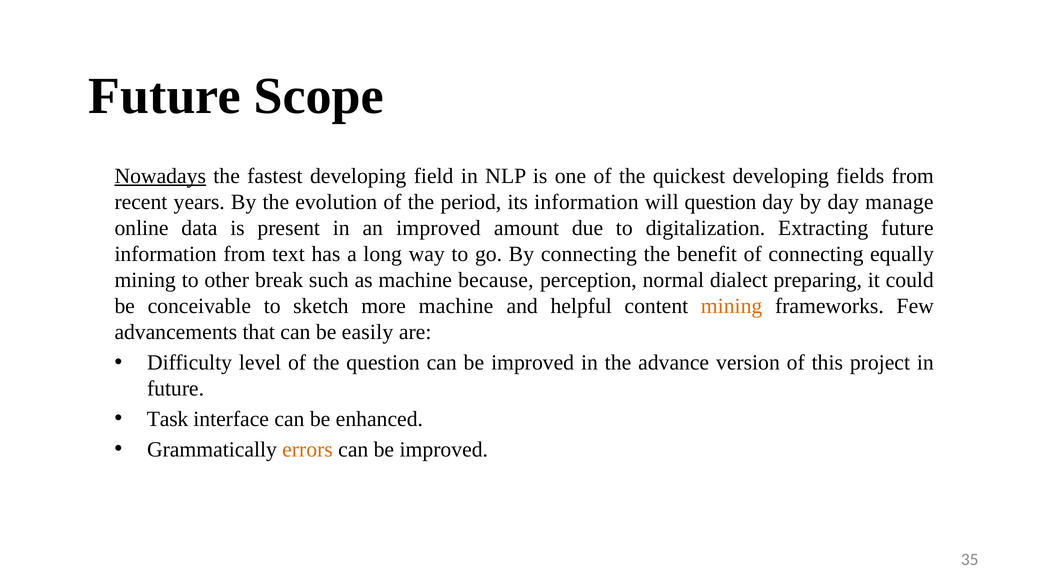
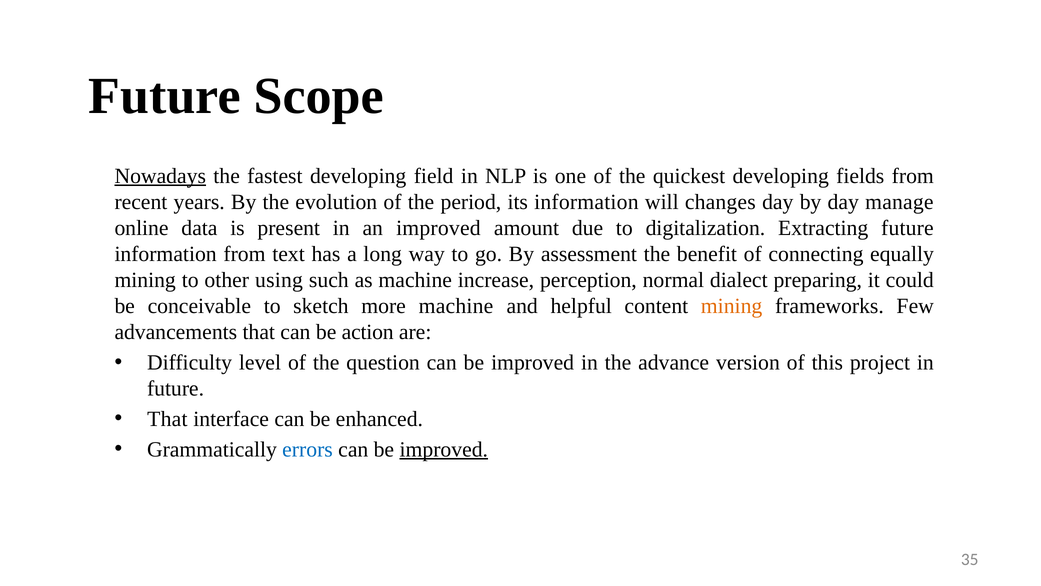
will question: question -> changes
By connecting: connecting -> assessment
break: break -> using
because: because -> increase
easily: easily -> action
Task at (168, 419): Task -> That
errors colour: orange -> blue
improved at (444, 449) underline: none -> present
